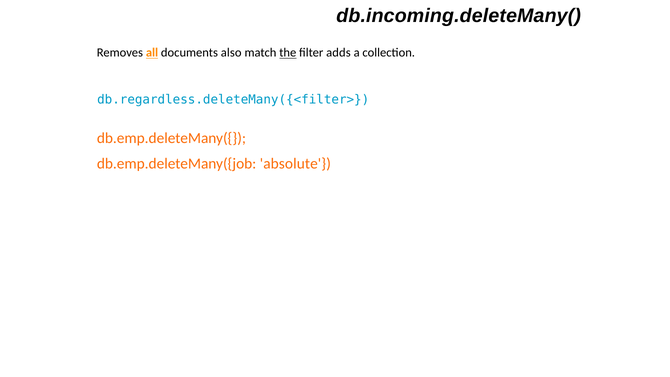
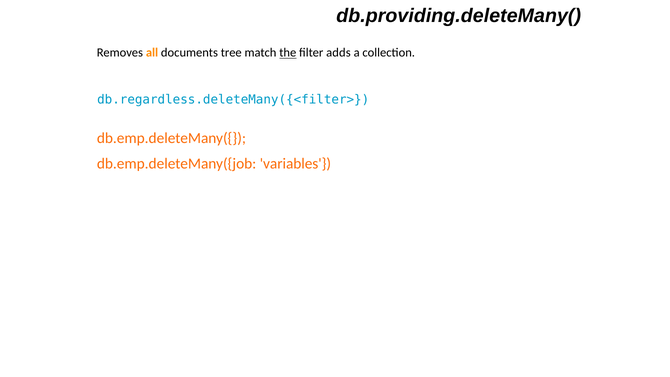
db.incoming.deleteMany(: db.incoming.deleteMany( -> db.providing.deleteMany(
all underline: present -> none
also: also -> tree
absolute: absolute -> variables
